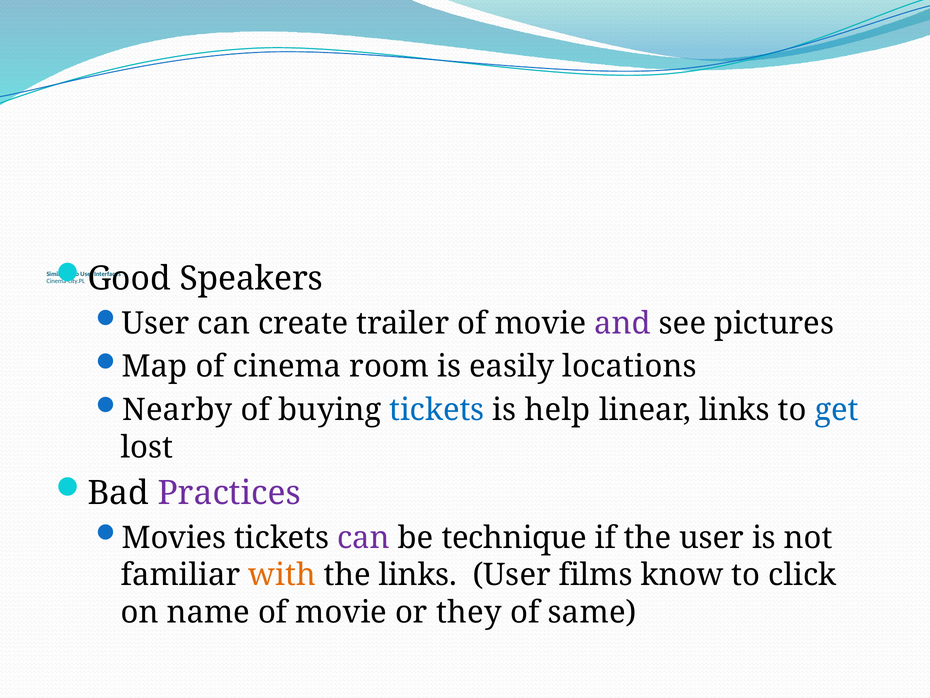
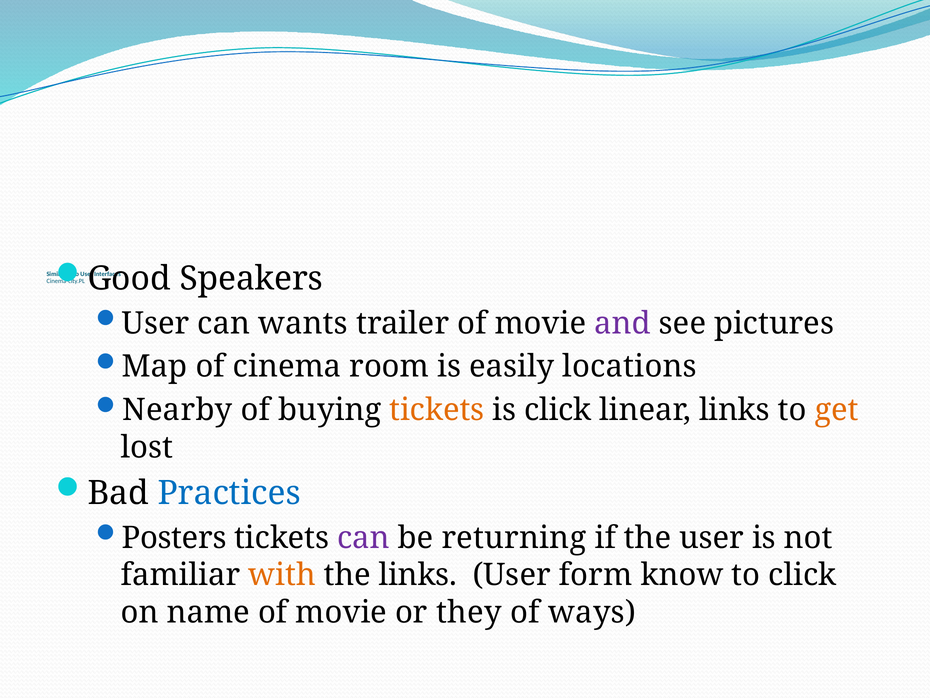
create: create -> wants
tickets at (437, 410) colour: blue -> orange
is help: help -> click
get colour: blue -> orange
Practices colour: purple -> blue
Movies: Movies -> Posters
technique: technique -> returning
films: films -> form
same: same -> ways
